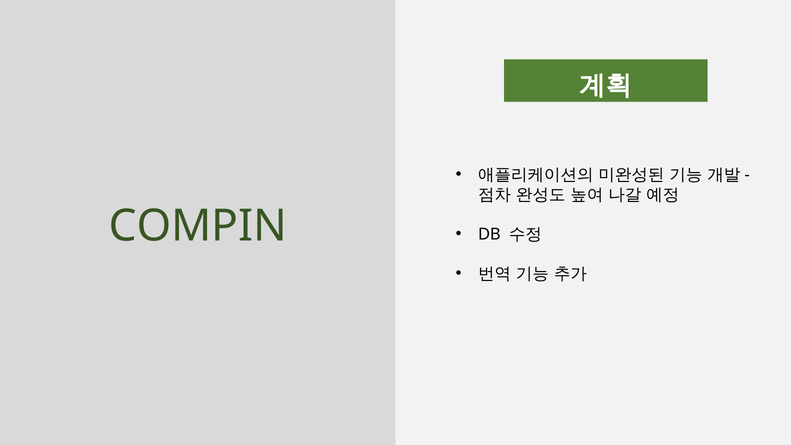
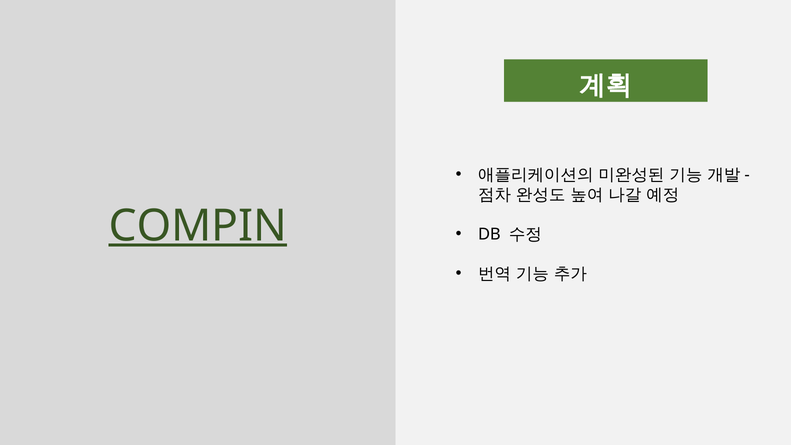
COMPIN underline: none -> present
